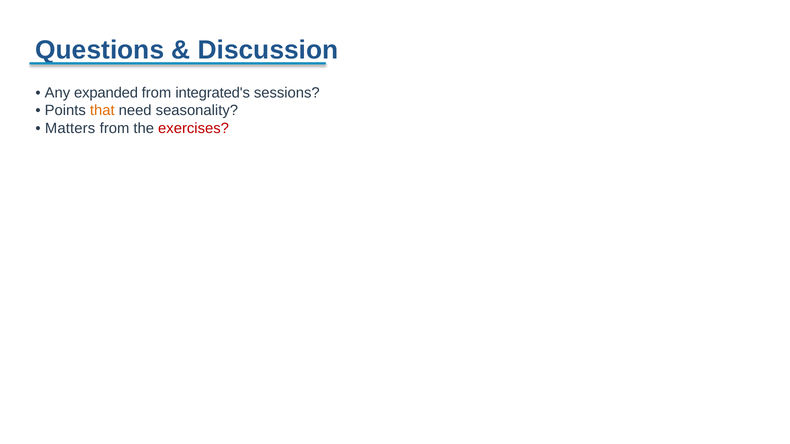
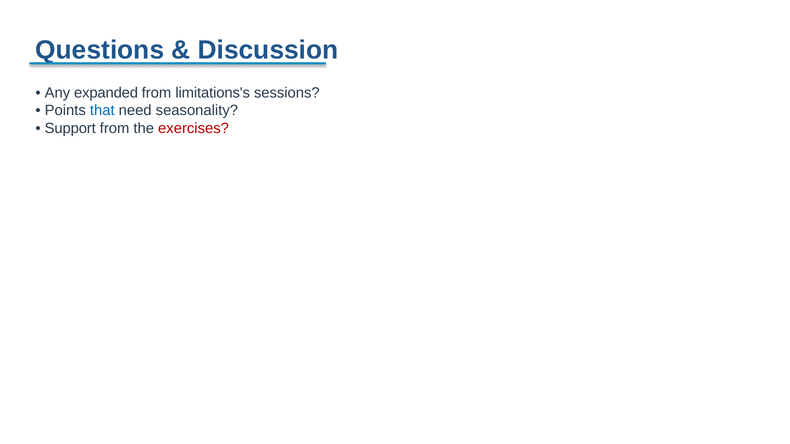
integrated's: integrated's -> limitations's
that colour: orange -> blue
Matters: Matters -> Support
